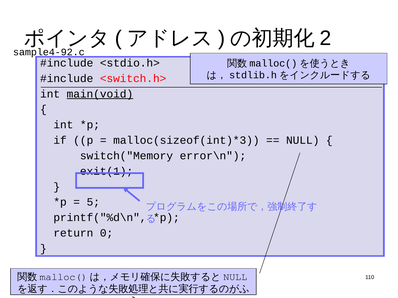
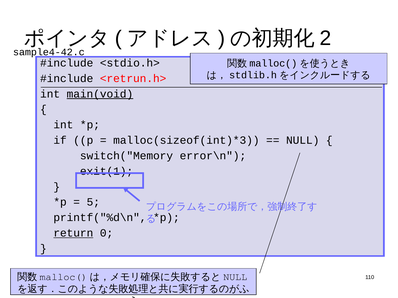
sample4-92.c: sample4-92.c -> sample4-42.c
<switch.h>: <switch.h> -> <retrun.h>
return underline: none -> present
